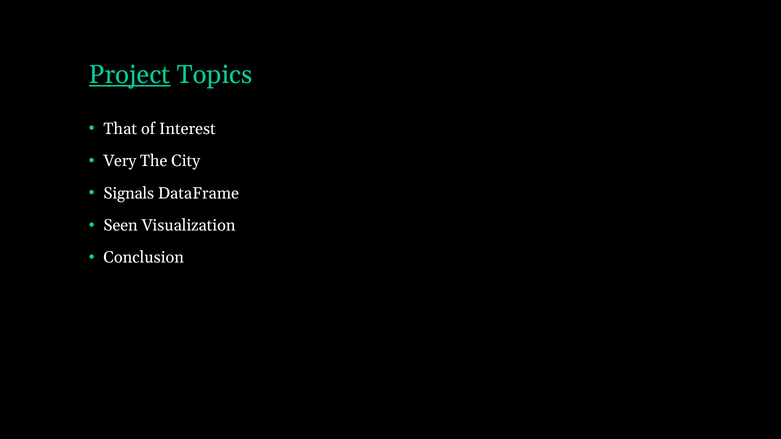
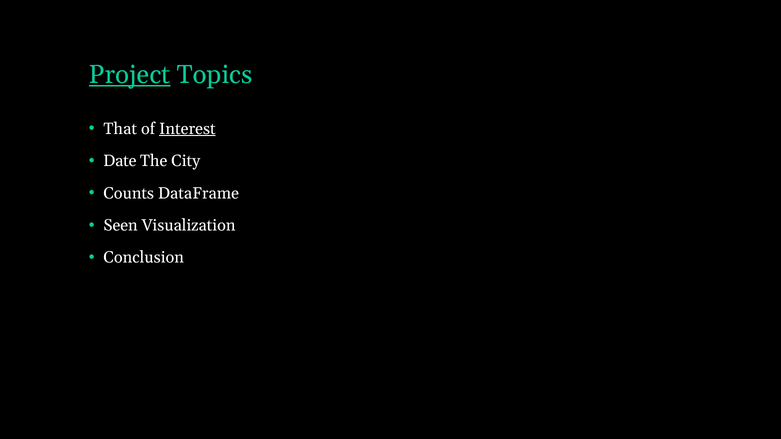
Interest underline: none -> present
Very: Very -> Date
Signals: Signals -> Counts
